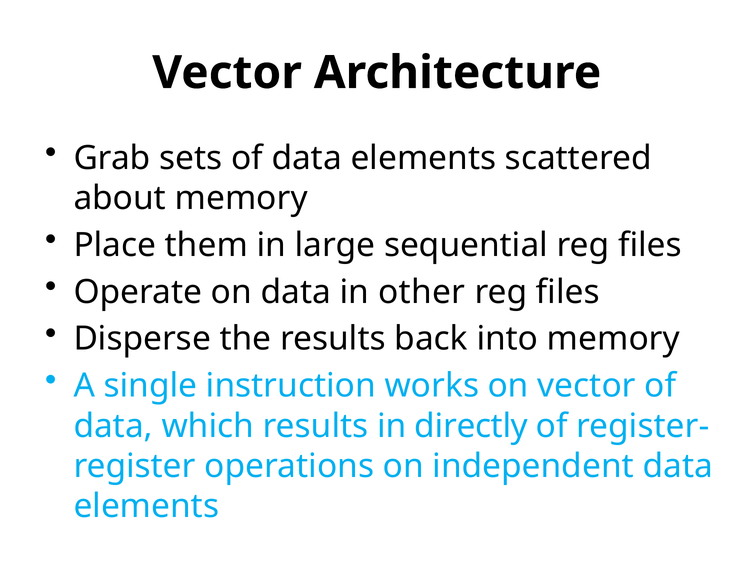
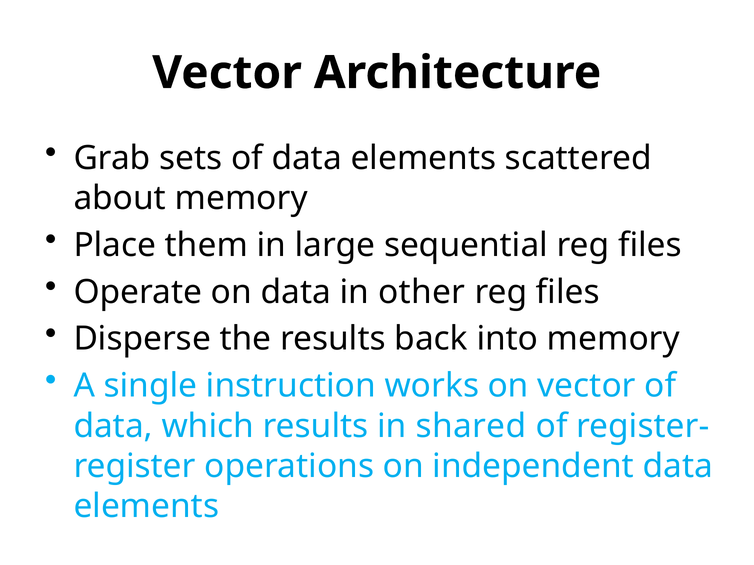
directly: directly -> shared
